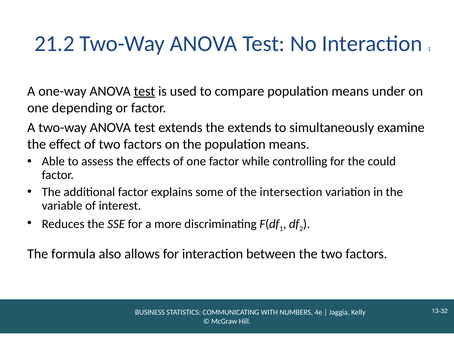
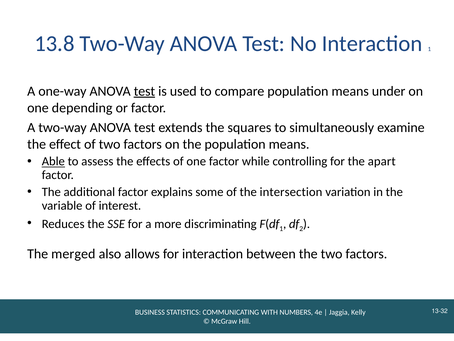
21.2: 21.2 -> 13.8
the extends: extends -> squares
Able underline: none -> present
could: could -> apart
formula: formula -> merged
